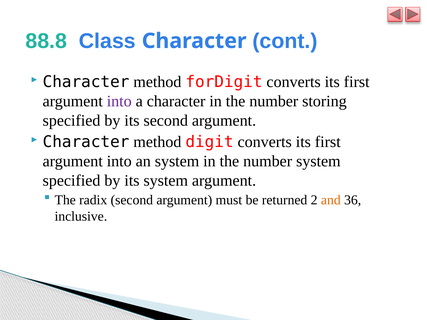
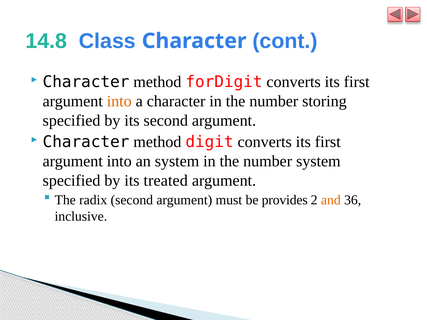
88.8: 88.8 -> 14.8
into at (119, 101) colour: purple -> orange
its system: system -> treated
returned: returned -> provides
